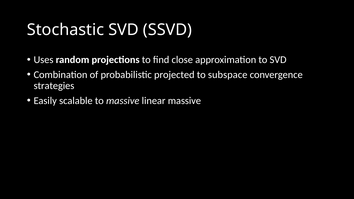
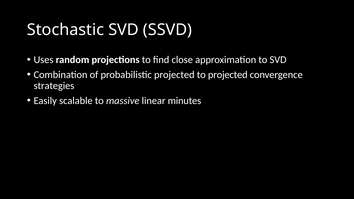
to subspace: subspace -> projected
linear massive: massive -> minutes
